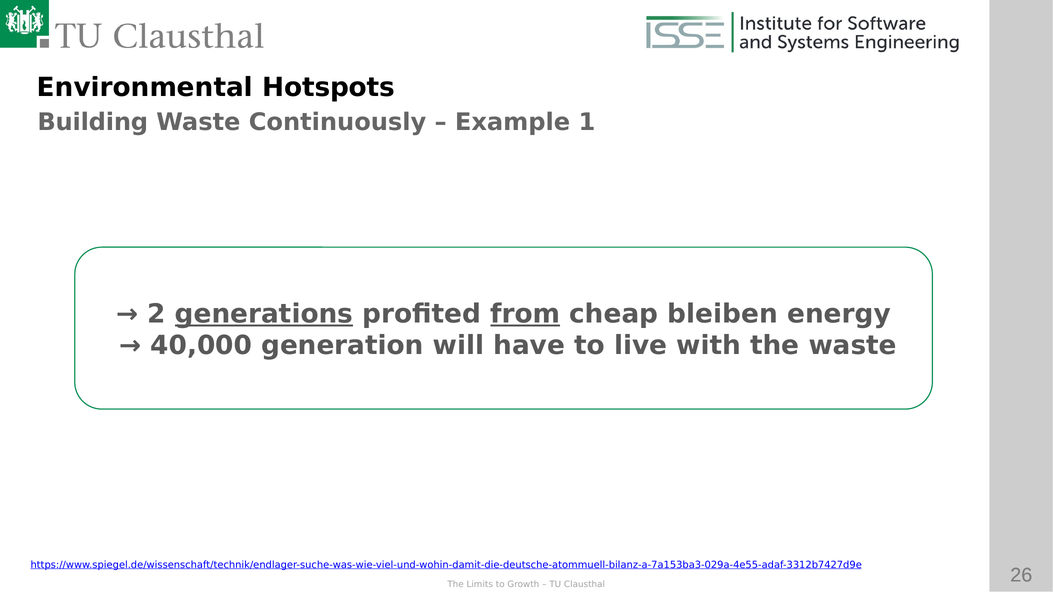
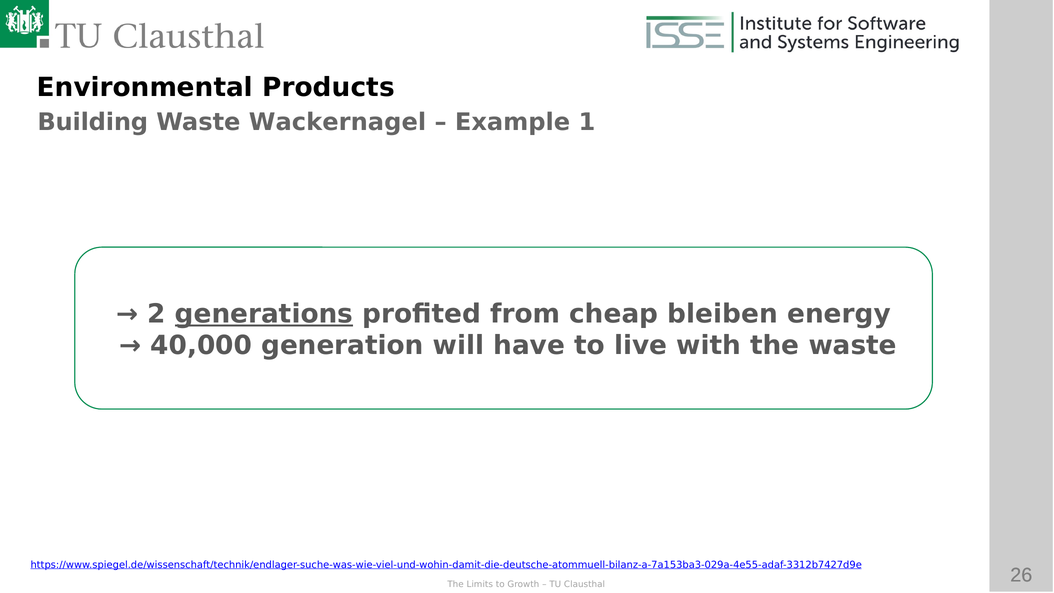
Hotspots: Hotspots -> Products
Continuously: Continuously -> Wackernagel
from underline: present -> none
